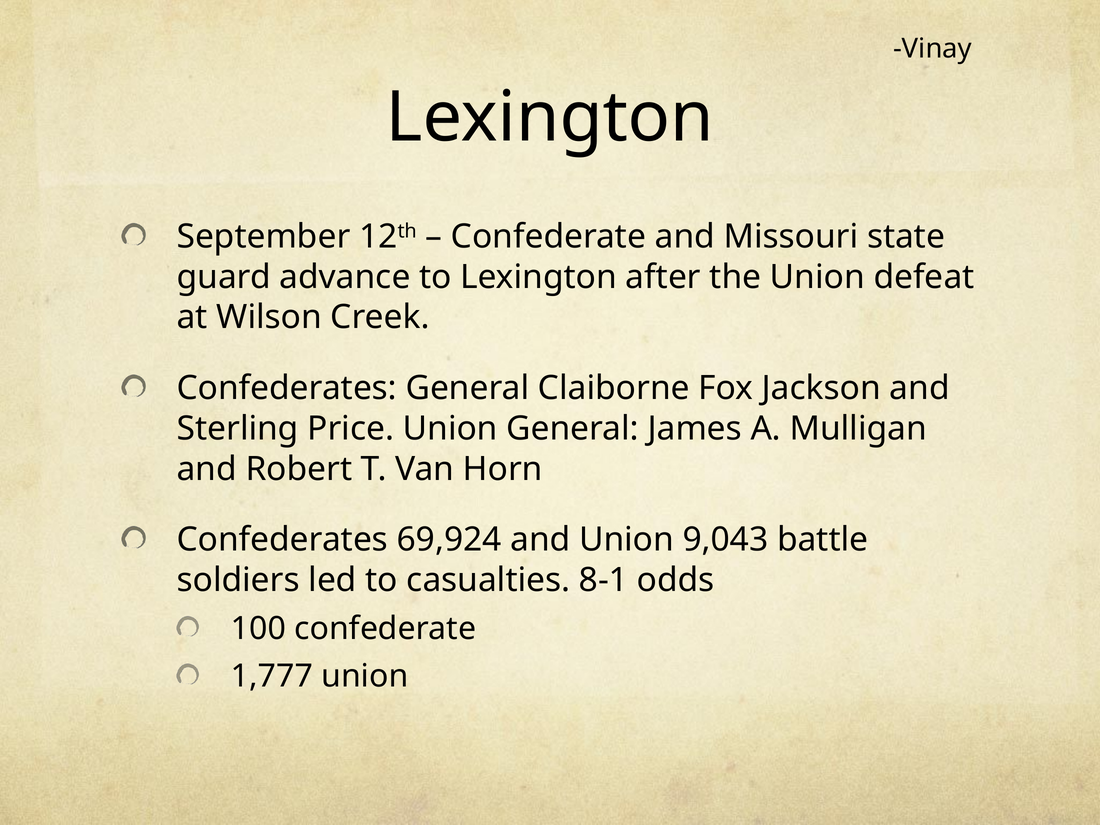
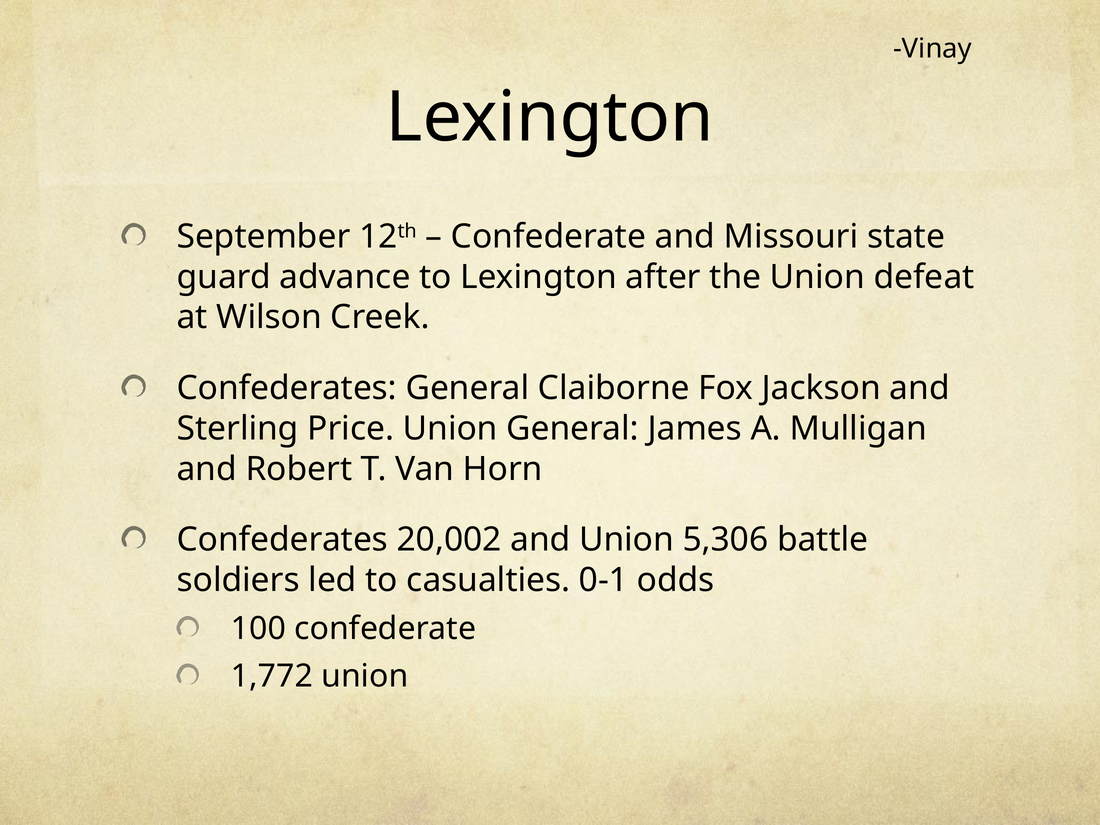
69,924: 69,924 -> 20,002
9,043: 9,043 -> 5,306
8-1: 8-1 -> 0-1
1,777: 1,777 -> 1,772
